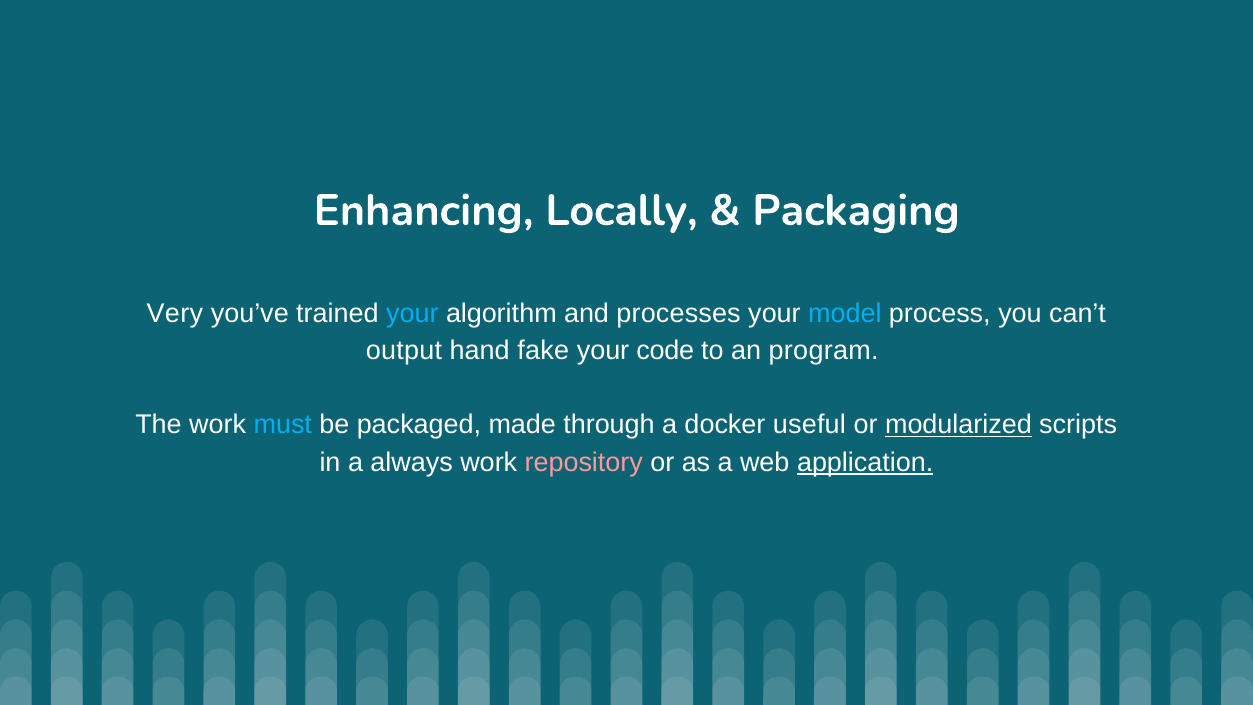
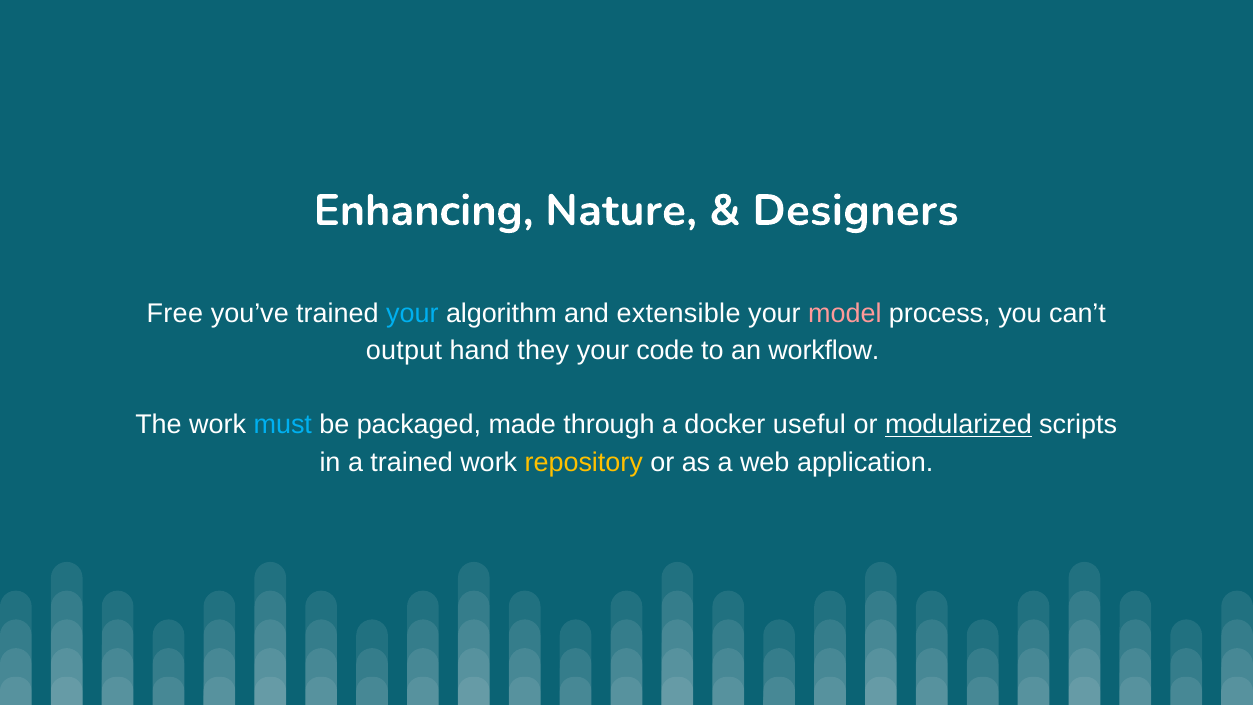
Locally: Locally -> Nature
Packaging: Packaging -> Designers
Very: Very -> Free
processes: processes -> extensible
model colour: light blue -> pink
fake: fake -> they
program: program -> workflow
a always: always -> trained
repository colour: pink -> yellow
application underline: present -> none
